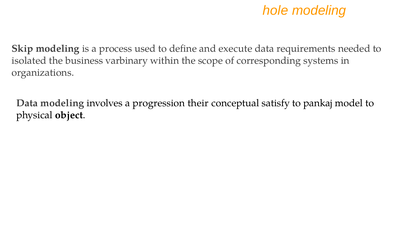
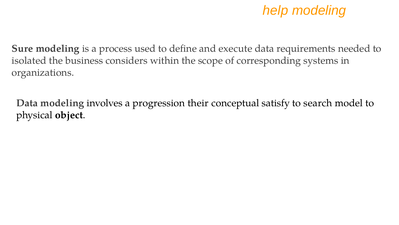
hole: hole -> help
Skip: Skip -> Sure
varbinary: varbinary -> considers
pankaj: pankaj -> search
